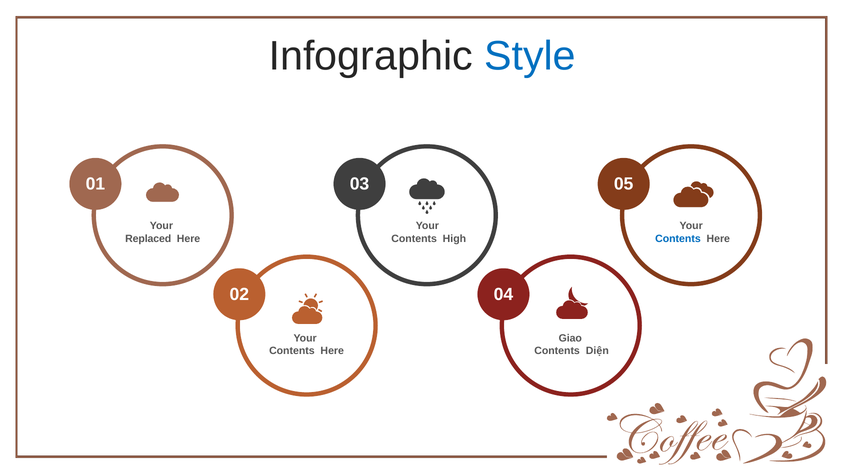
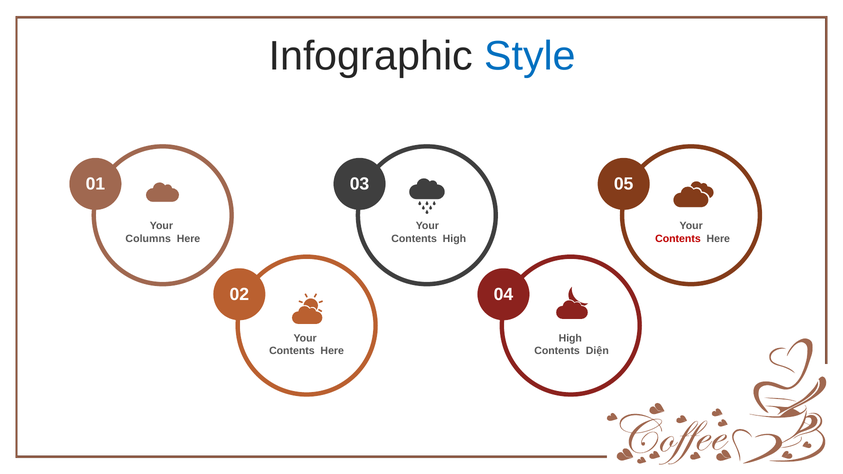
Replaced: Replaced -> Columns
Contents at (678, 239) colour: blue -> red
Giao at (570, 339): Giao -> High
